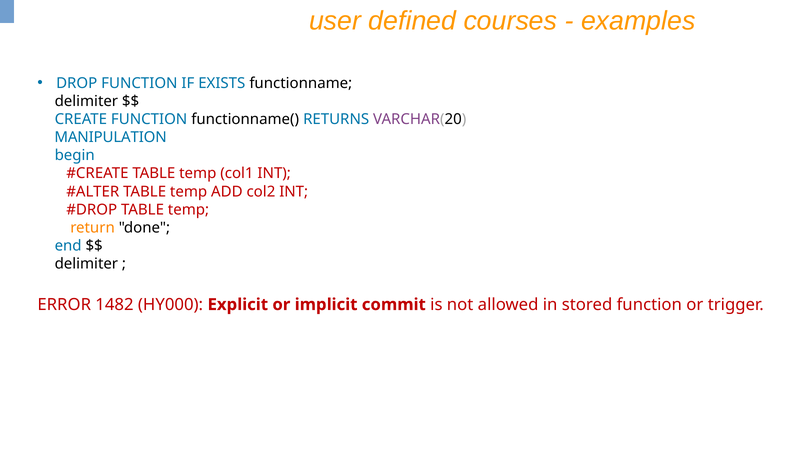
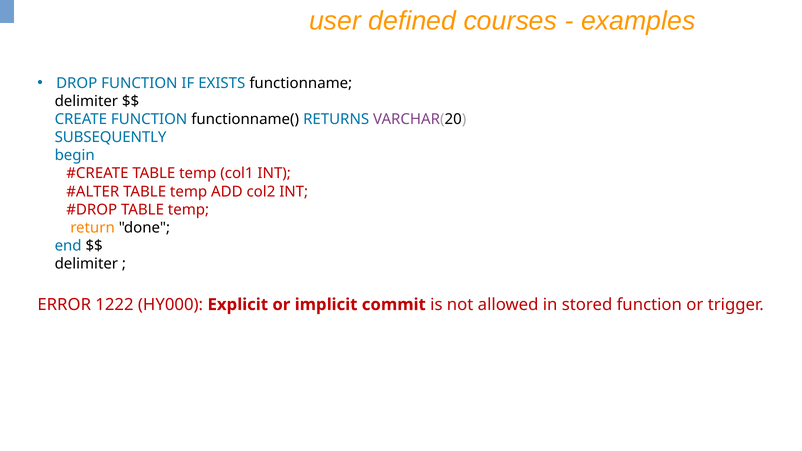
MANIPULATION: MANIPULATION -> SUBSEQUENTLY
1482: 1482 -> 1222
